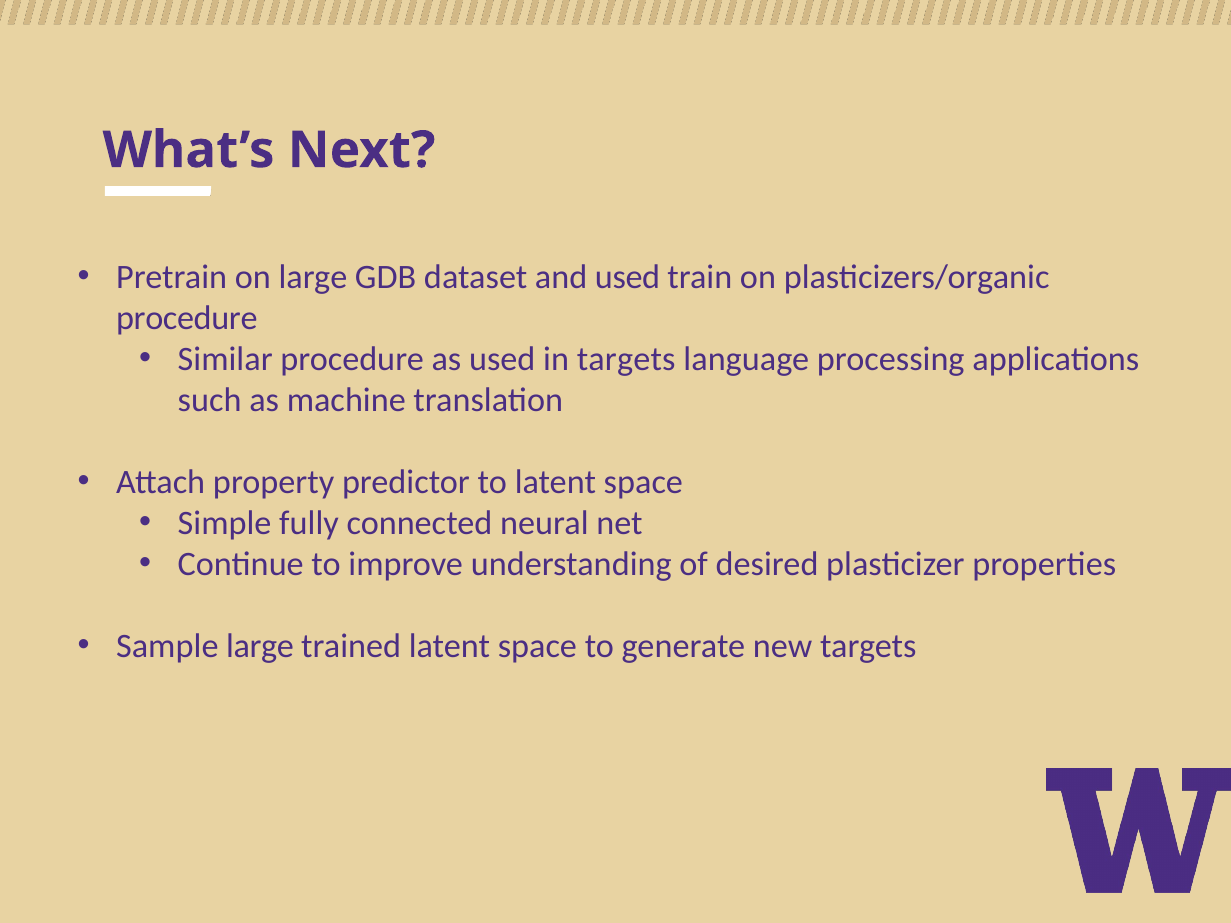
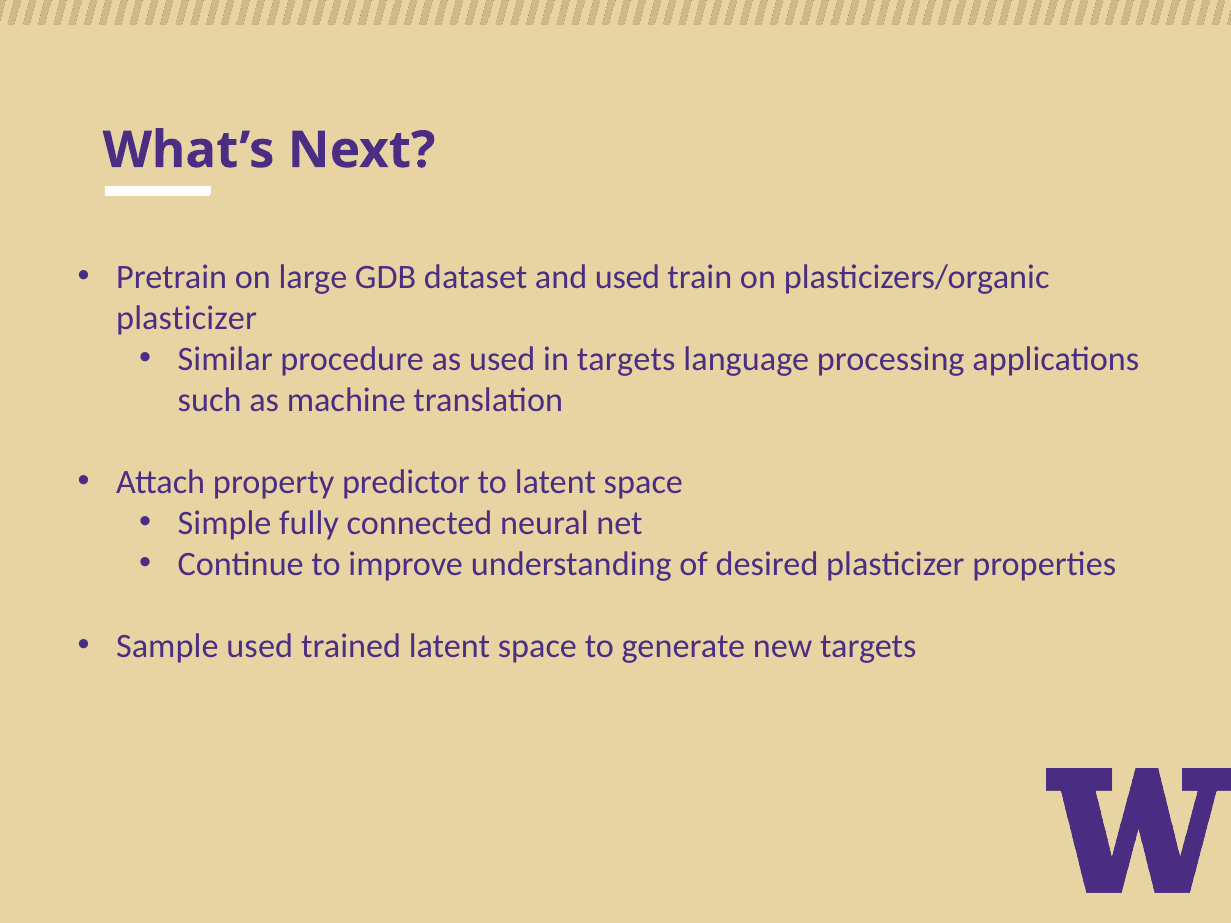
procedure at (187, 318): procedure -> plasticizer
Sample large: large -> used
